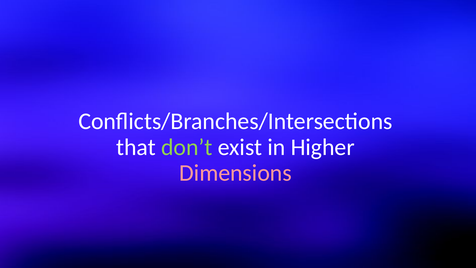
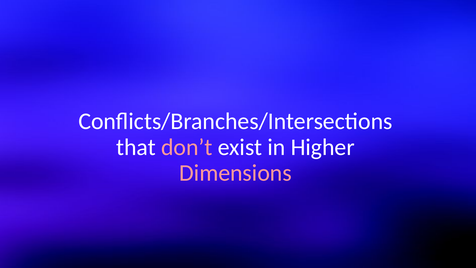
don’t colour: light green -> pink
